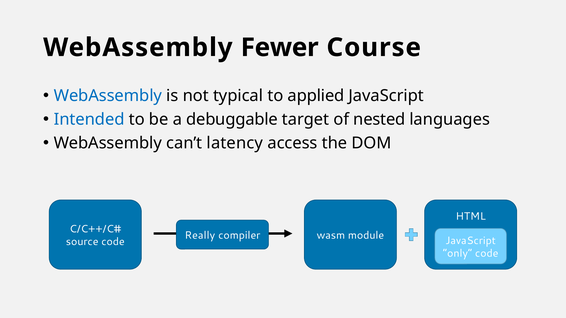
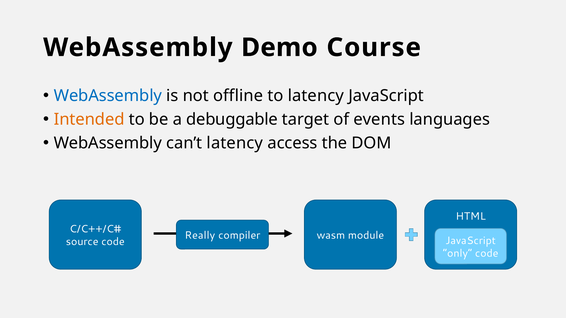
Fewer: Fewer -> Demo
typical: typical -> offline
to applied: applied -> latency
Intended colour: blue -> orange
nested: nested -> events
